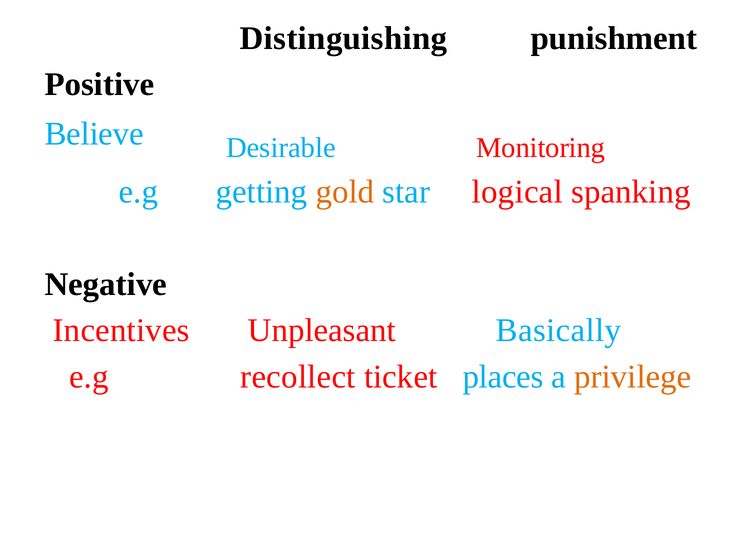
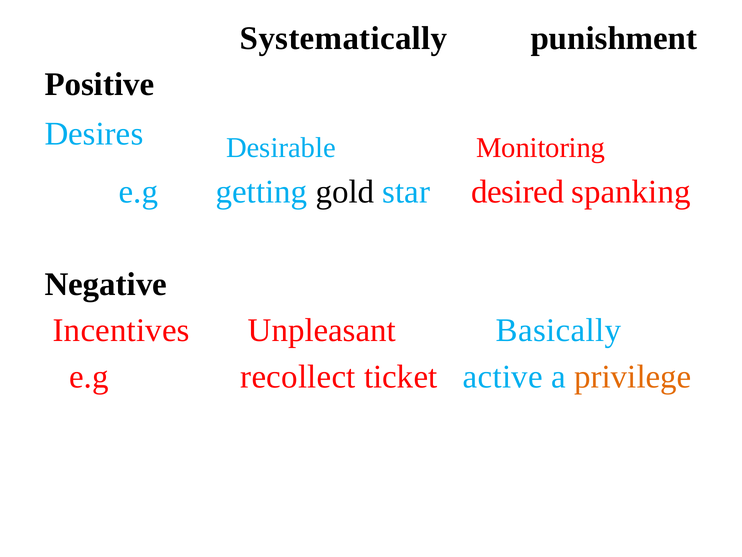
Distinguishing: Distinguishing -> Systematically
Believe: Believe -> Desires
gold colour: orange -> black
logical: logical -> desired
places: places -> active
